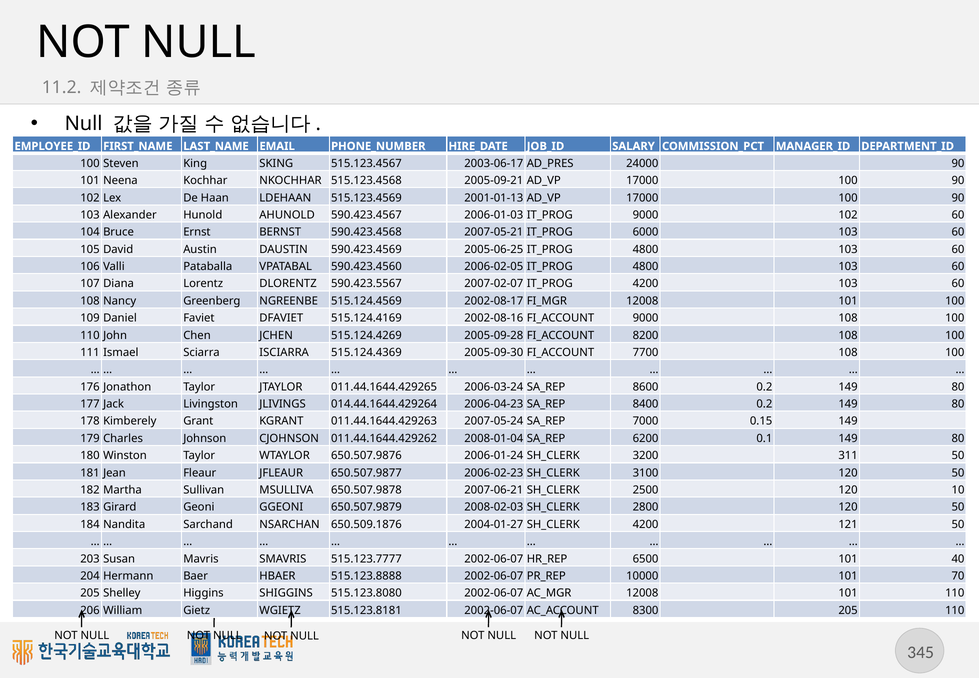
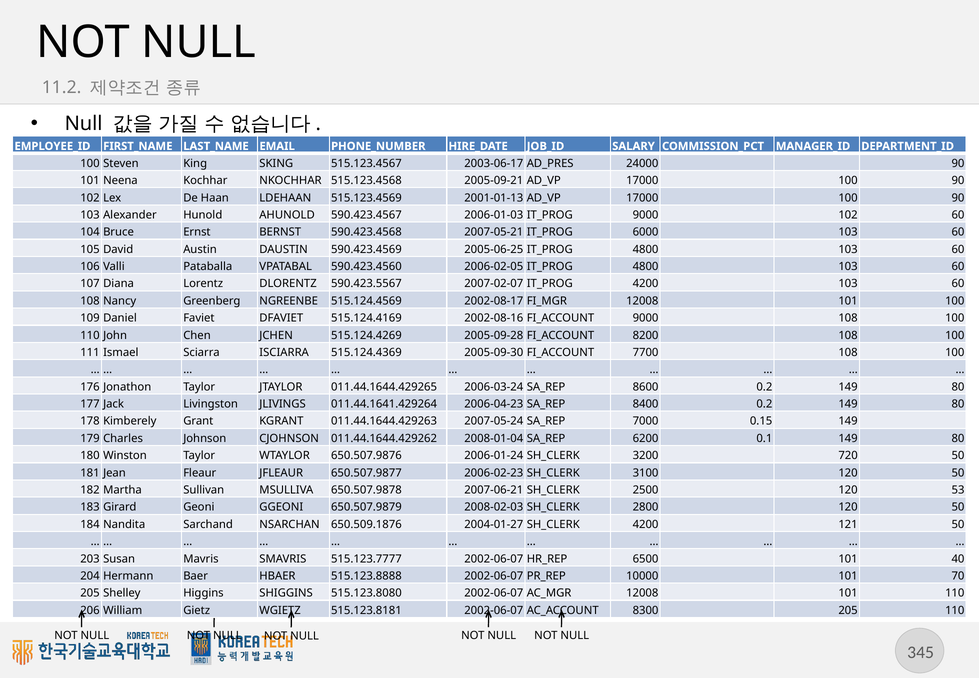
014.44.1644.429264: 014.44.1644.429264 -> 011.44.1641.429264
311: 311 -> 720
10: 10 -> 53
